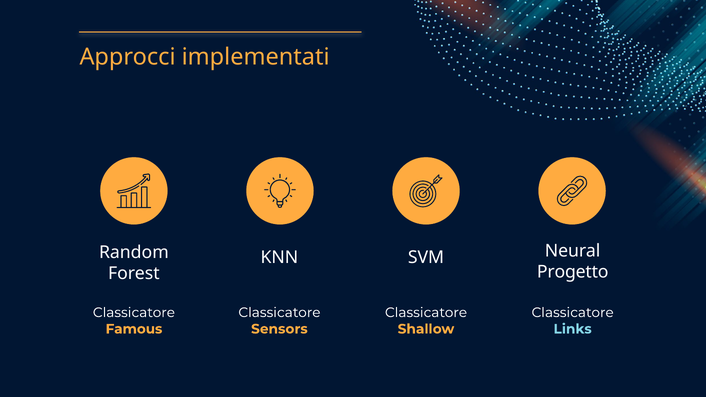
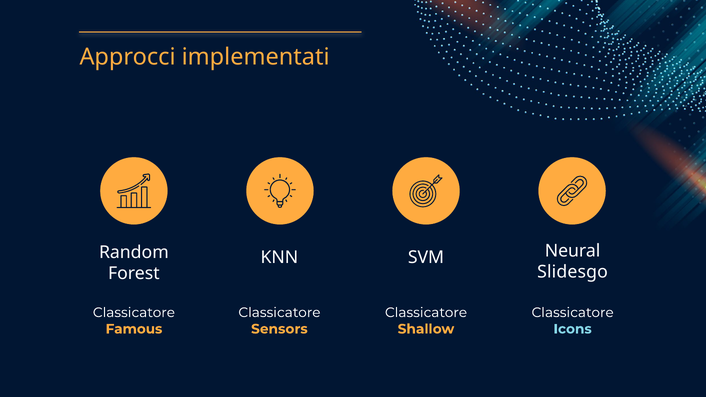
Progetto: Progetto -> Slidesgo
Links: Links -> Icons
